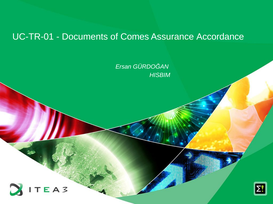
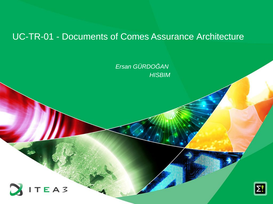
Accordance: Accordance -> Architecture
